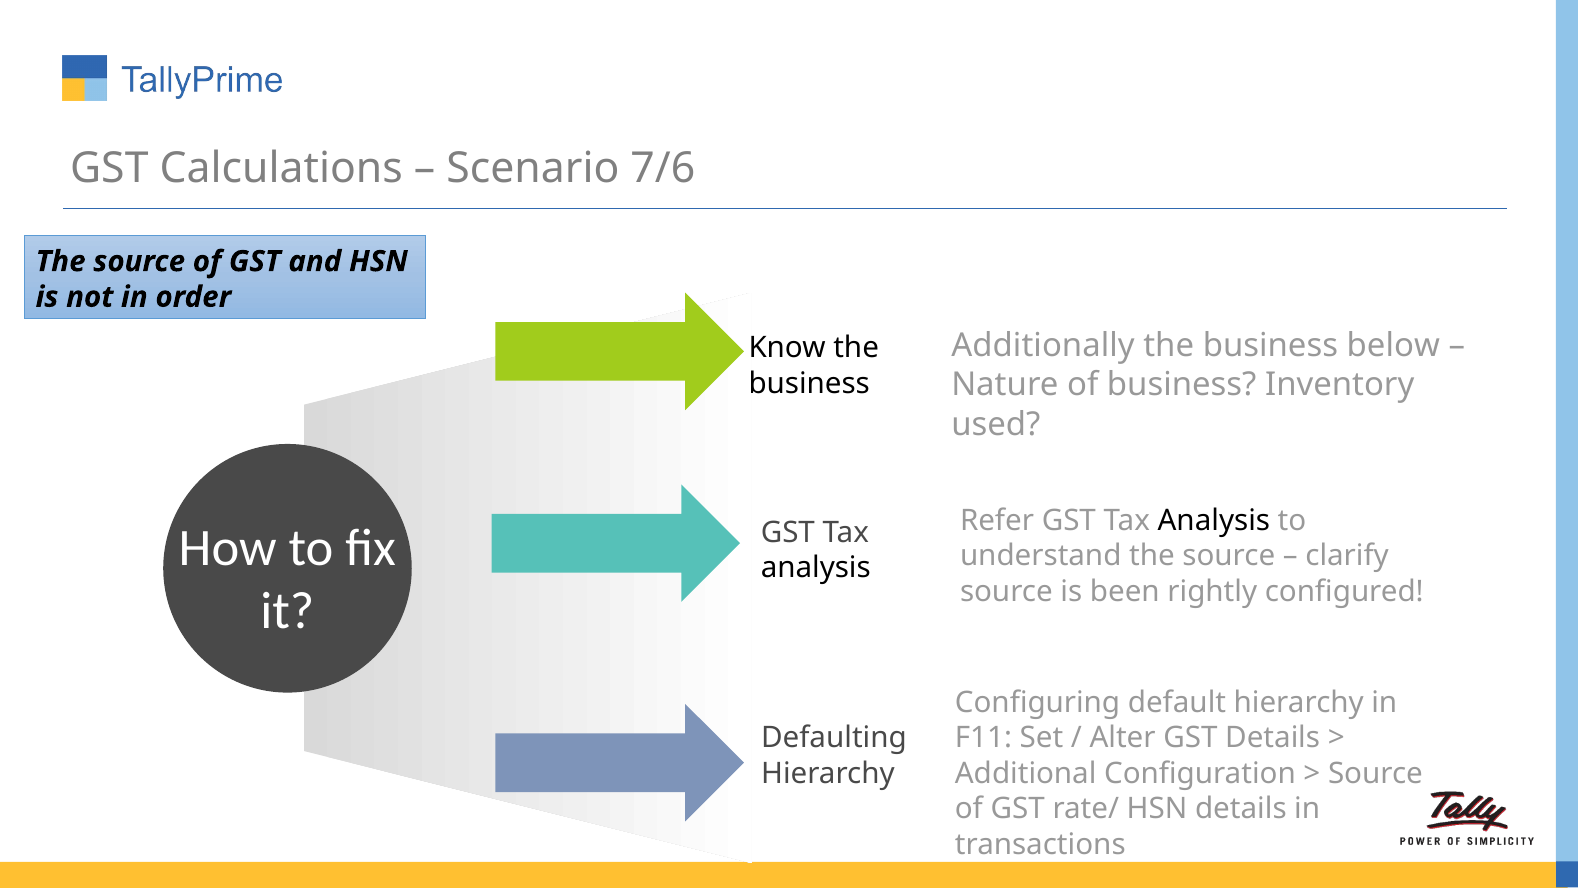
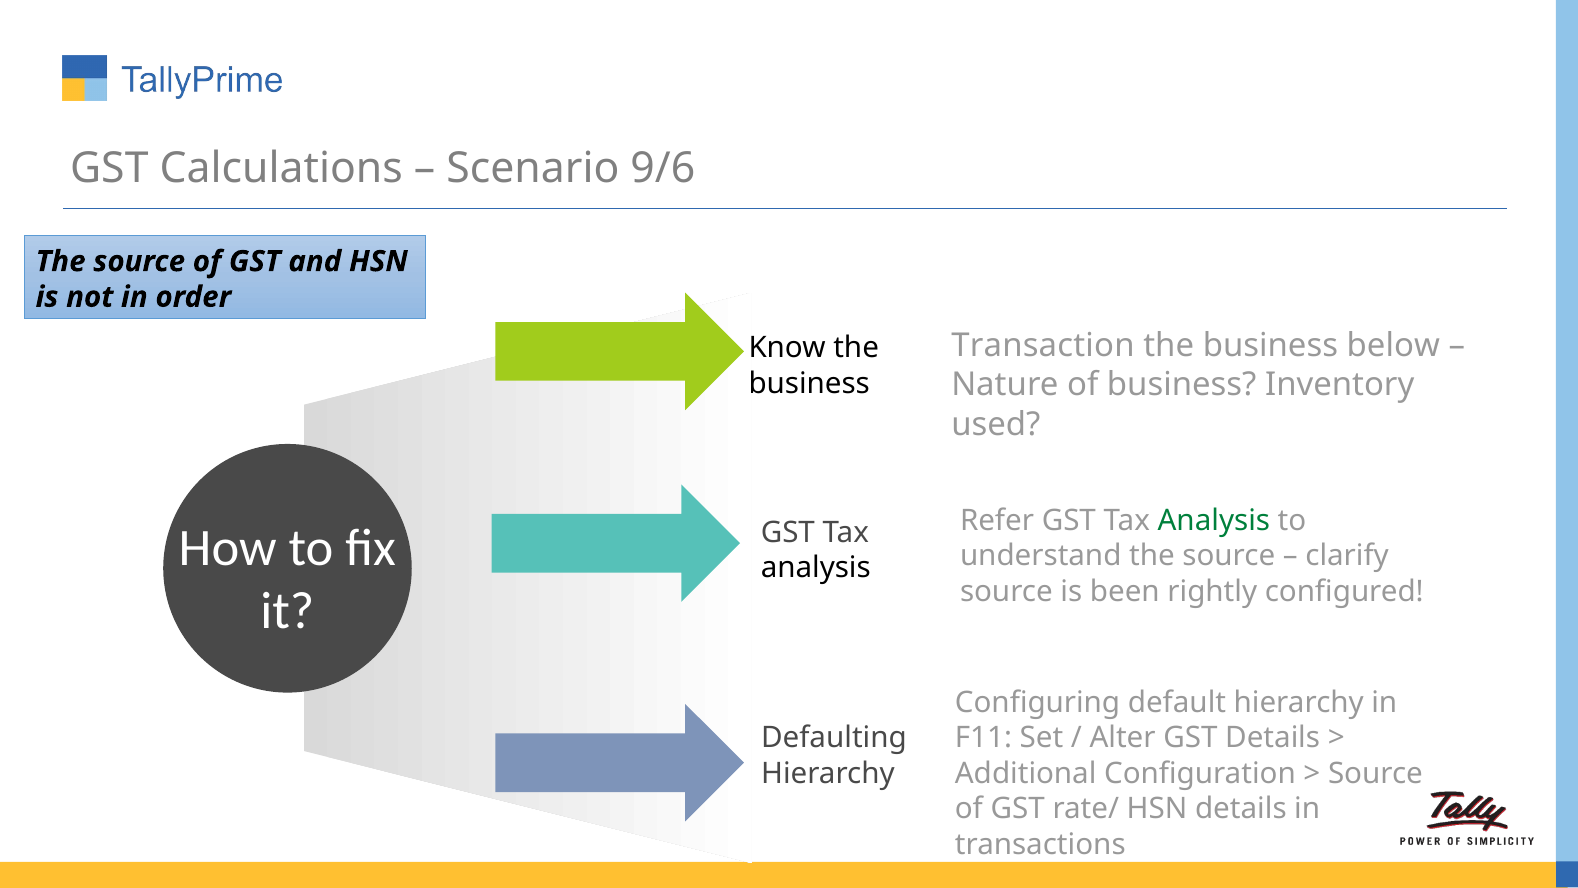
7/6: 7/6 -> 9/6
Additionally: Additionally -> Transaction
Analysis at (1214, 520) colour: black -> green
